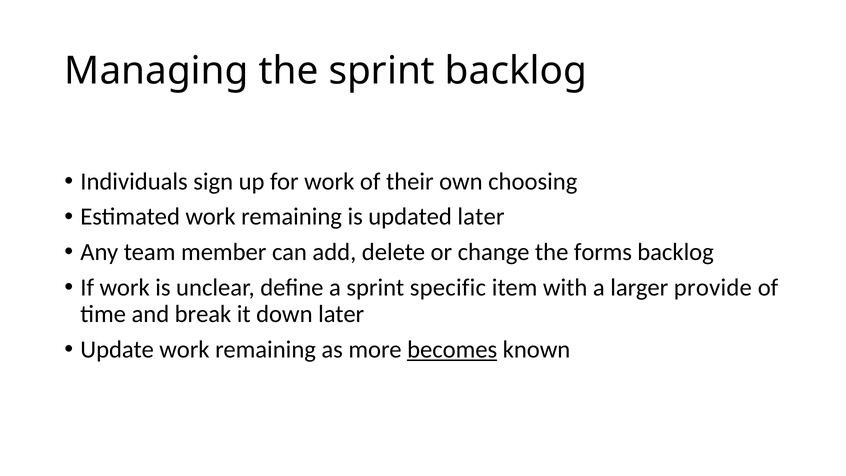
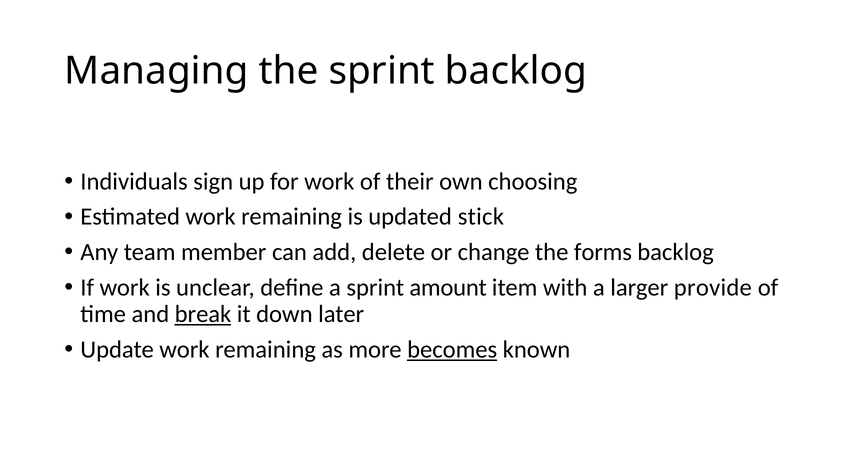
updated later: later -> stick
specific: specific -> amount
break underline: none -> present
